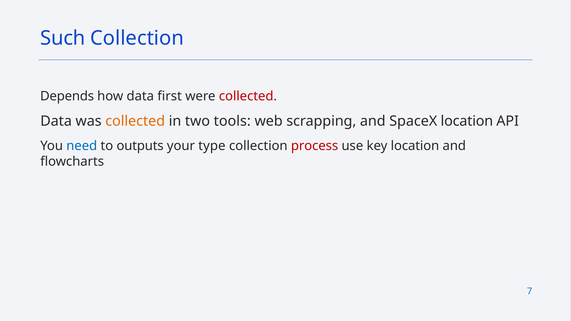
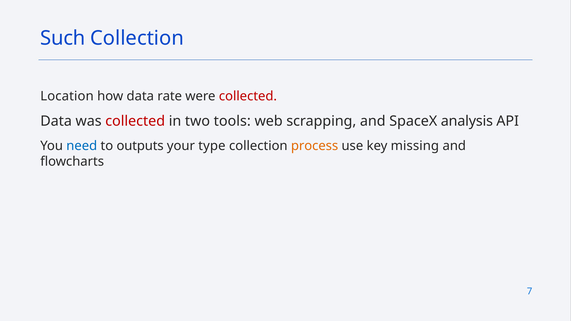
Depends: Depends -> Location
first: first -> rate
collected at (135, 121) colour: orange -> red
SpaceX location: location -> analysis
process colour: red -> orange
key location: location -> missing
